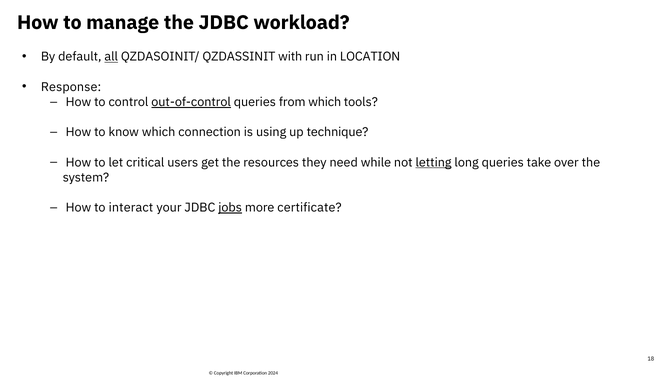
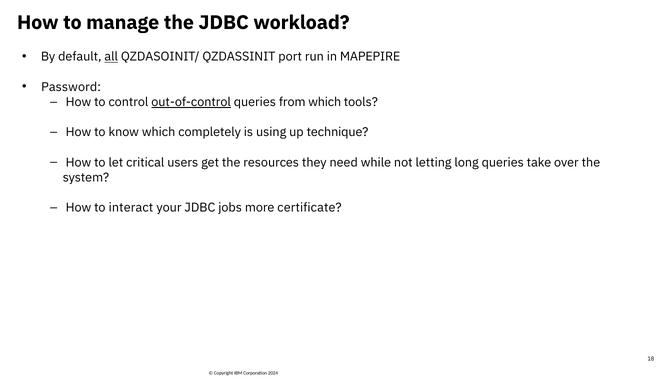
with: with -> port
LOCATION: LOCATION -> MAPEPIRE
Response: Response -> Password
connection: connection -> completely
letting underline: present -> none
jobs underline: present -> none
